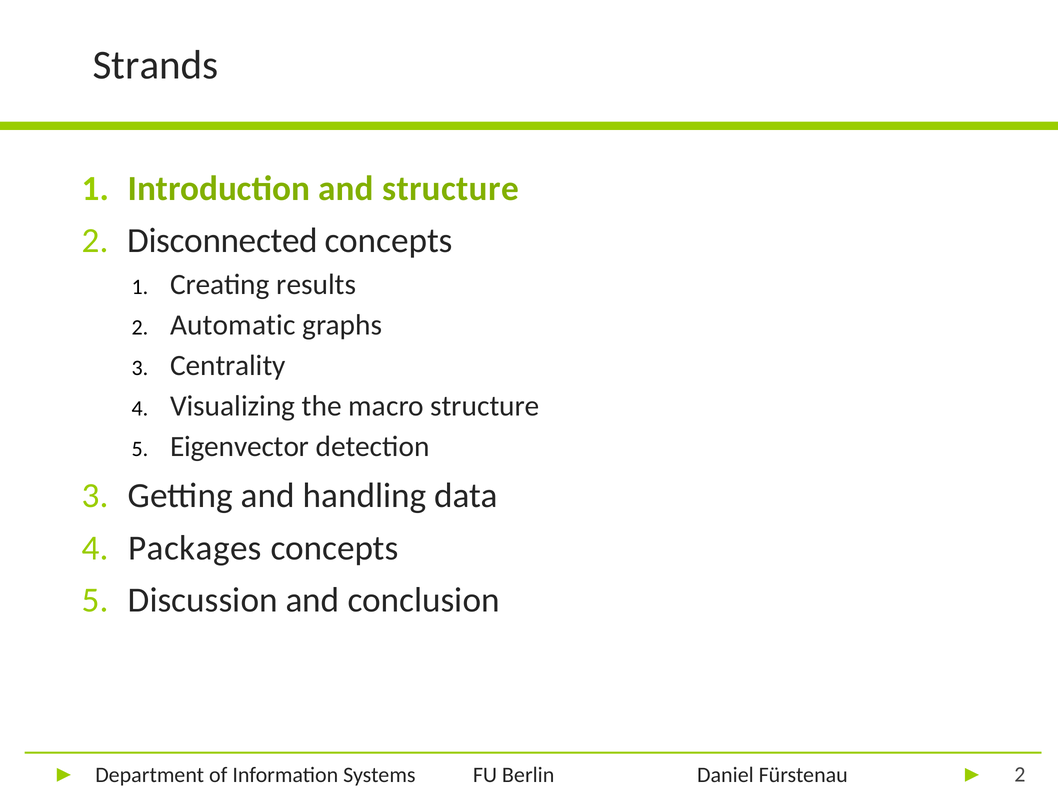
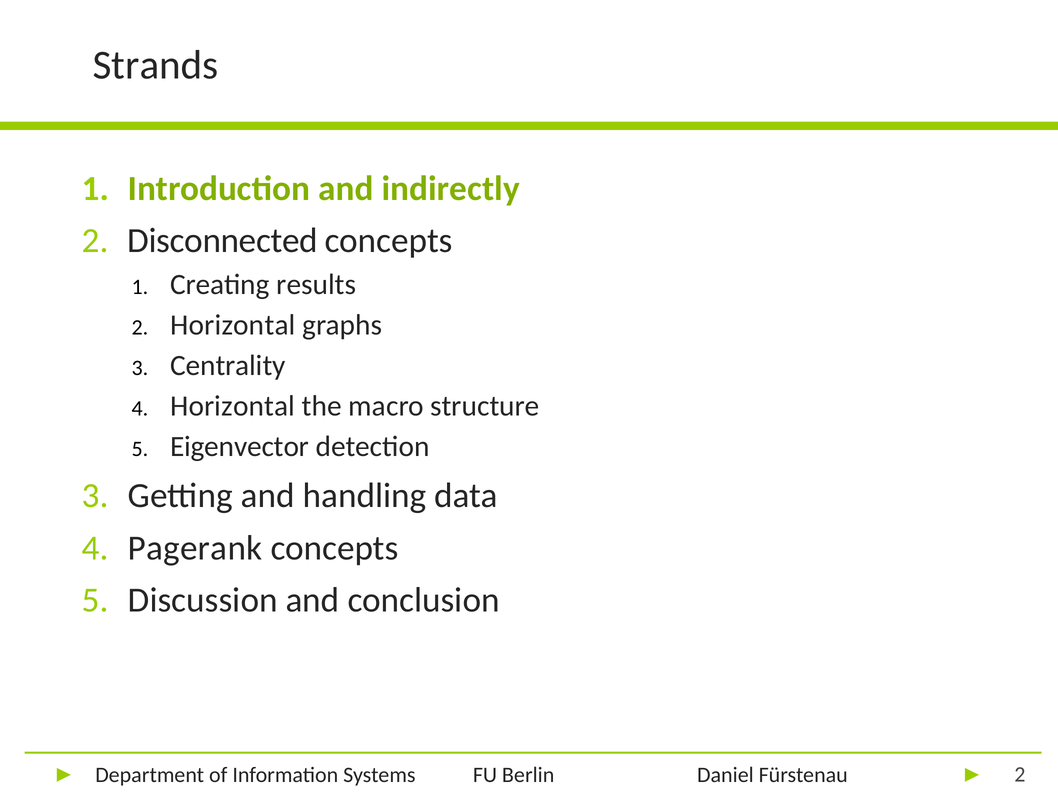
and structure: structure -> indirectly
2 Automatic: Automatic -> Horizontal
Visualizing at (233, 406): Visualizing -> Horizontal
Packages: Packages -> Pagerank
